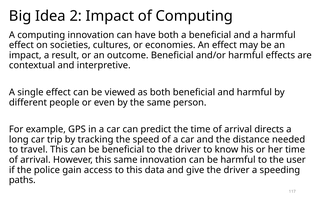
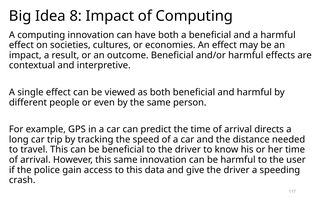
2: 2 -> 8
paths: paths -> crash
